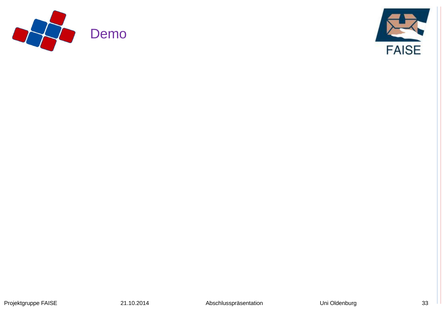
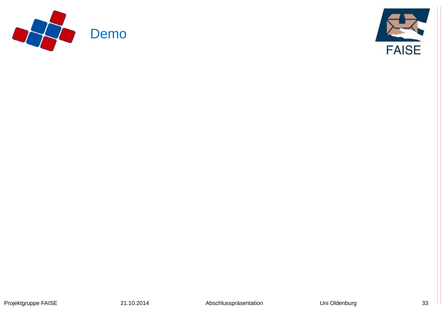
Demo colour: purple -> blue
